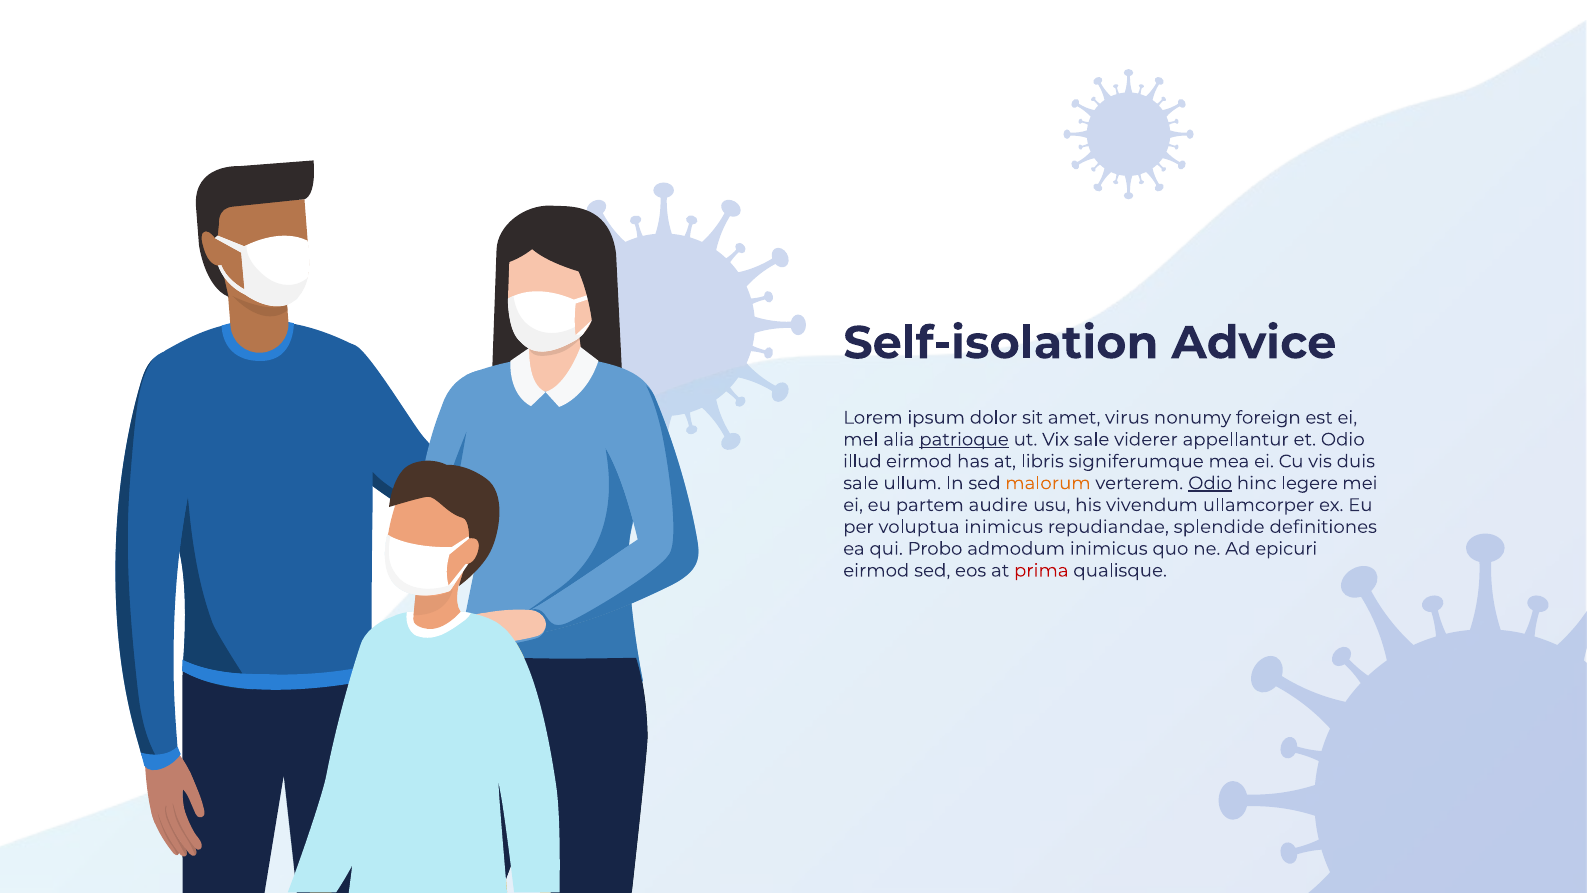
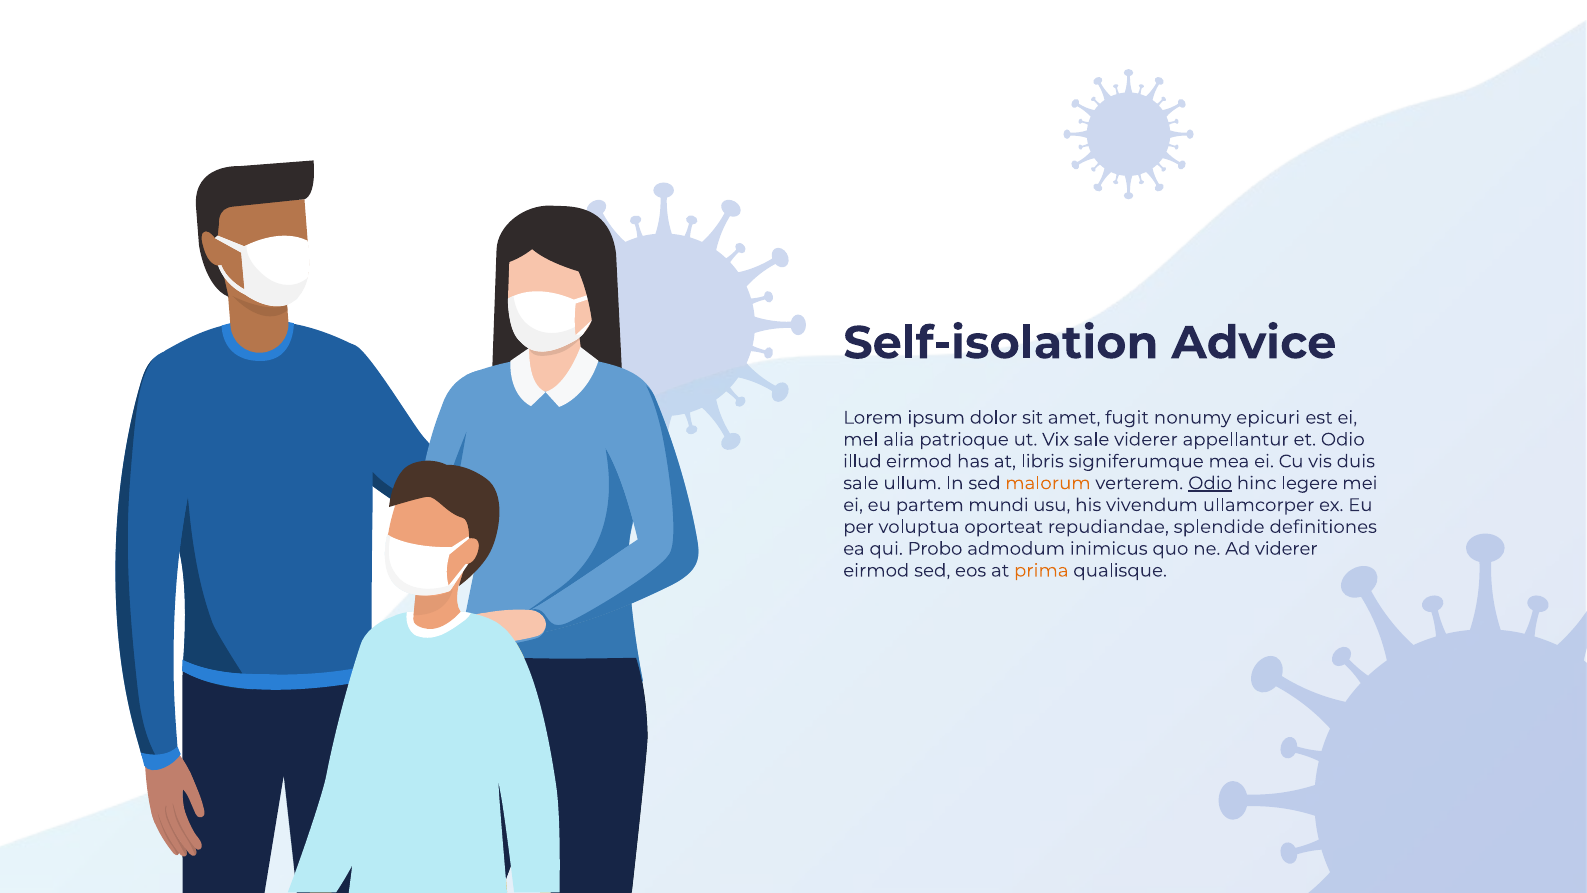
virus: virus -> fugit
foreign: foreign -> epicuri
patrioque underline: present -> none
audire: audire -> mundi
voluptua inimicus: inimicus -> oporteat
Ad epicuri: epicuri -> viderer
prima colour: red -> orange
